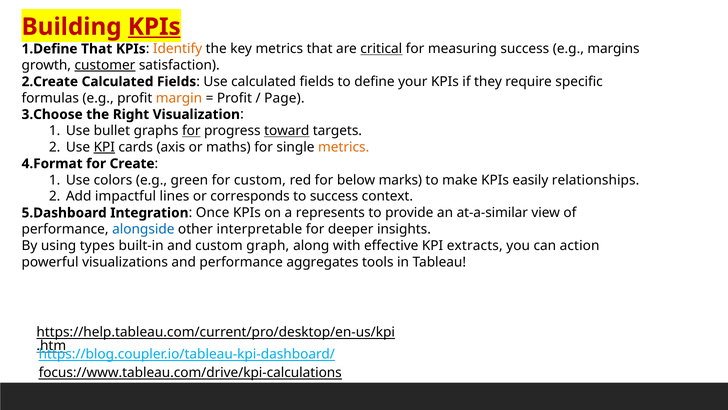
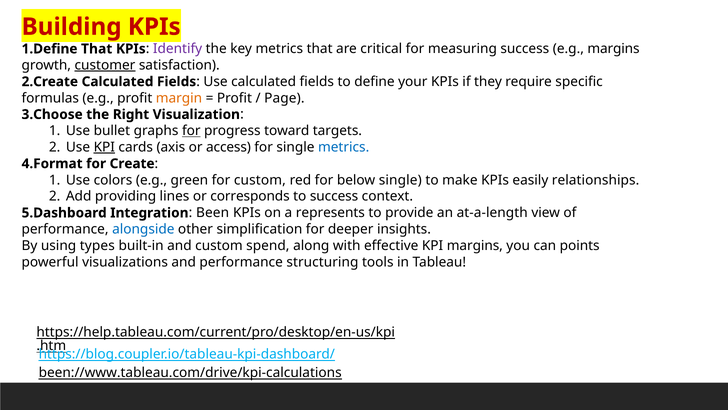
KPIs at (154, 27) underline: present -> none
Identify colour: orange -> purple
critical underline: present -> none
toward underline: present -> none
maths: maths -> access
metrics at (344, 147) colour: orange -> blue
below marks: marks -> single
impactful: impactful -> providing
Once: Once -> Been
at-a-similar: at-a-similar -> at-a-length
interpretable: interpretable -> simplification
graph: graph -> spend
KPI extracts: extracts -> margins
action: action -> points
aggregates: aggregates -> structuring
focus://www.tableau.com/drive/kpi-calculations: focus://www.tableau.com/drive/kpi-calculations -> been://www.tableau.com/drive/kpi-calculations
